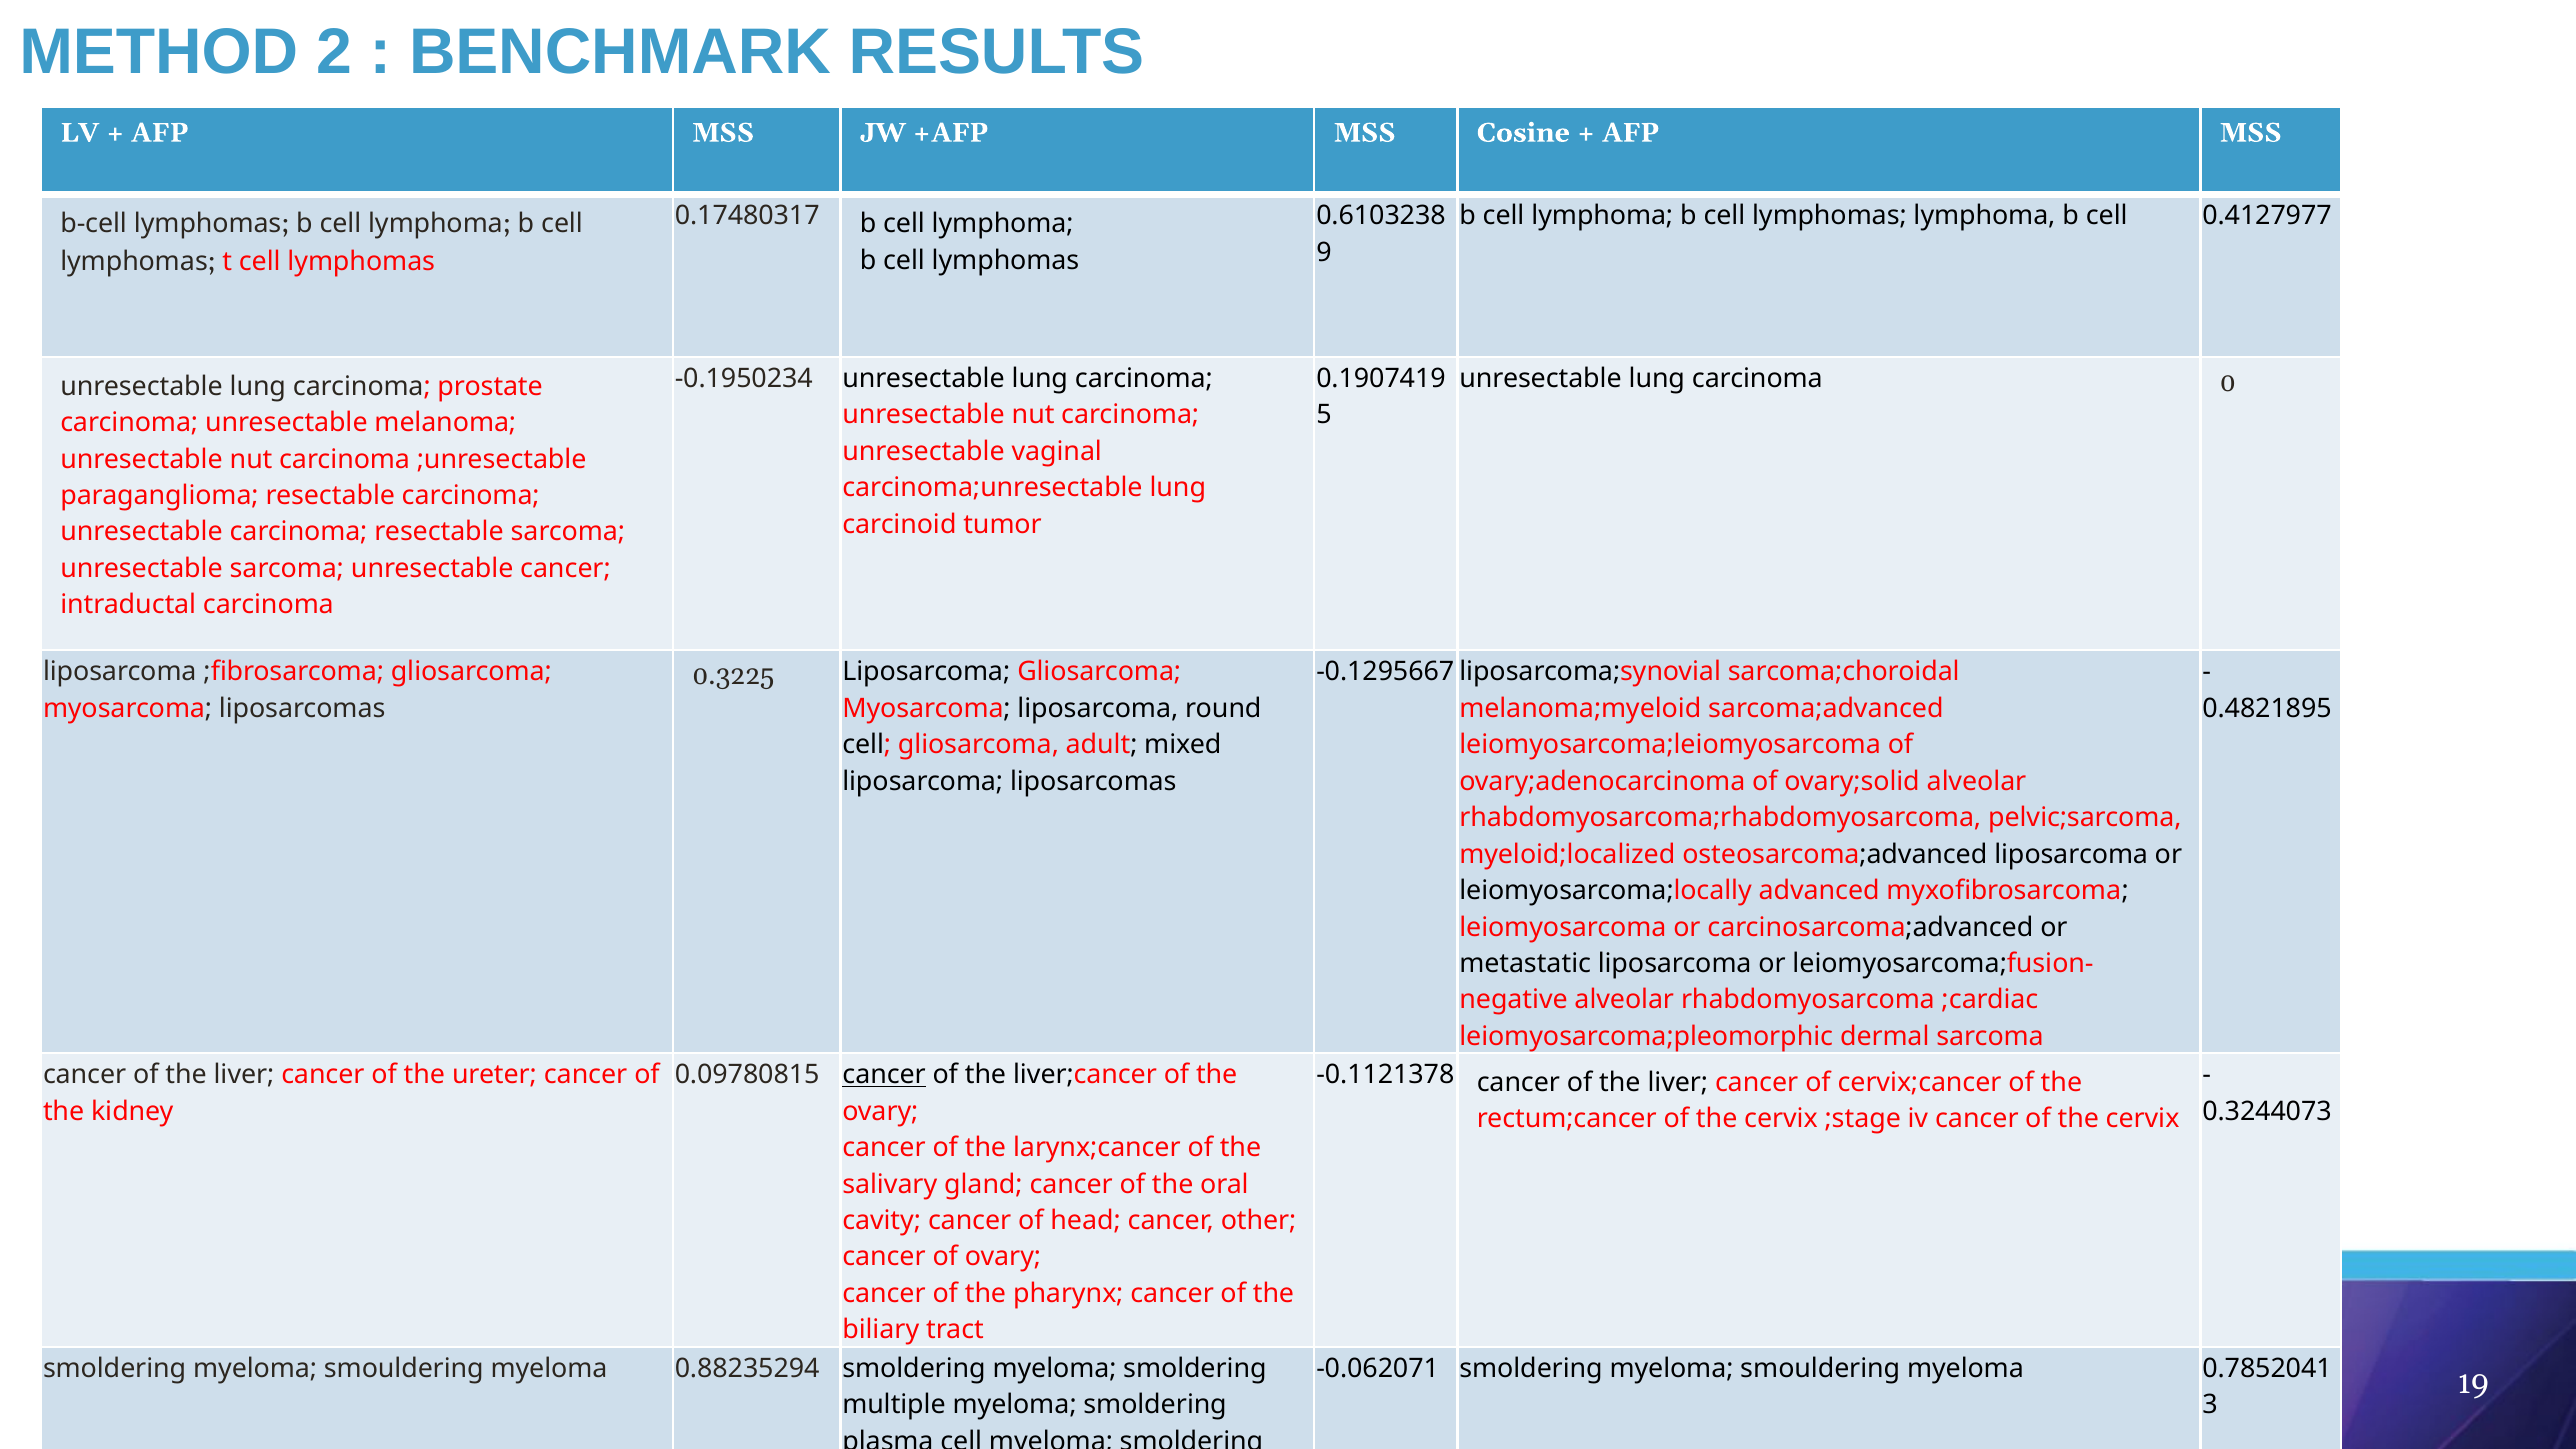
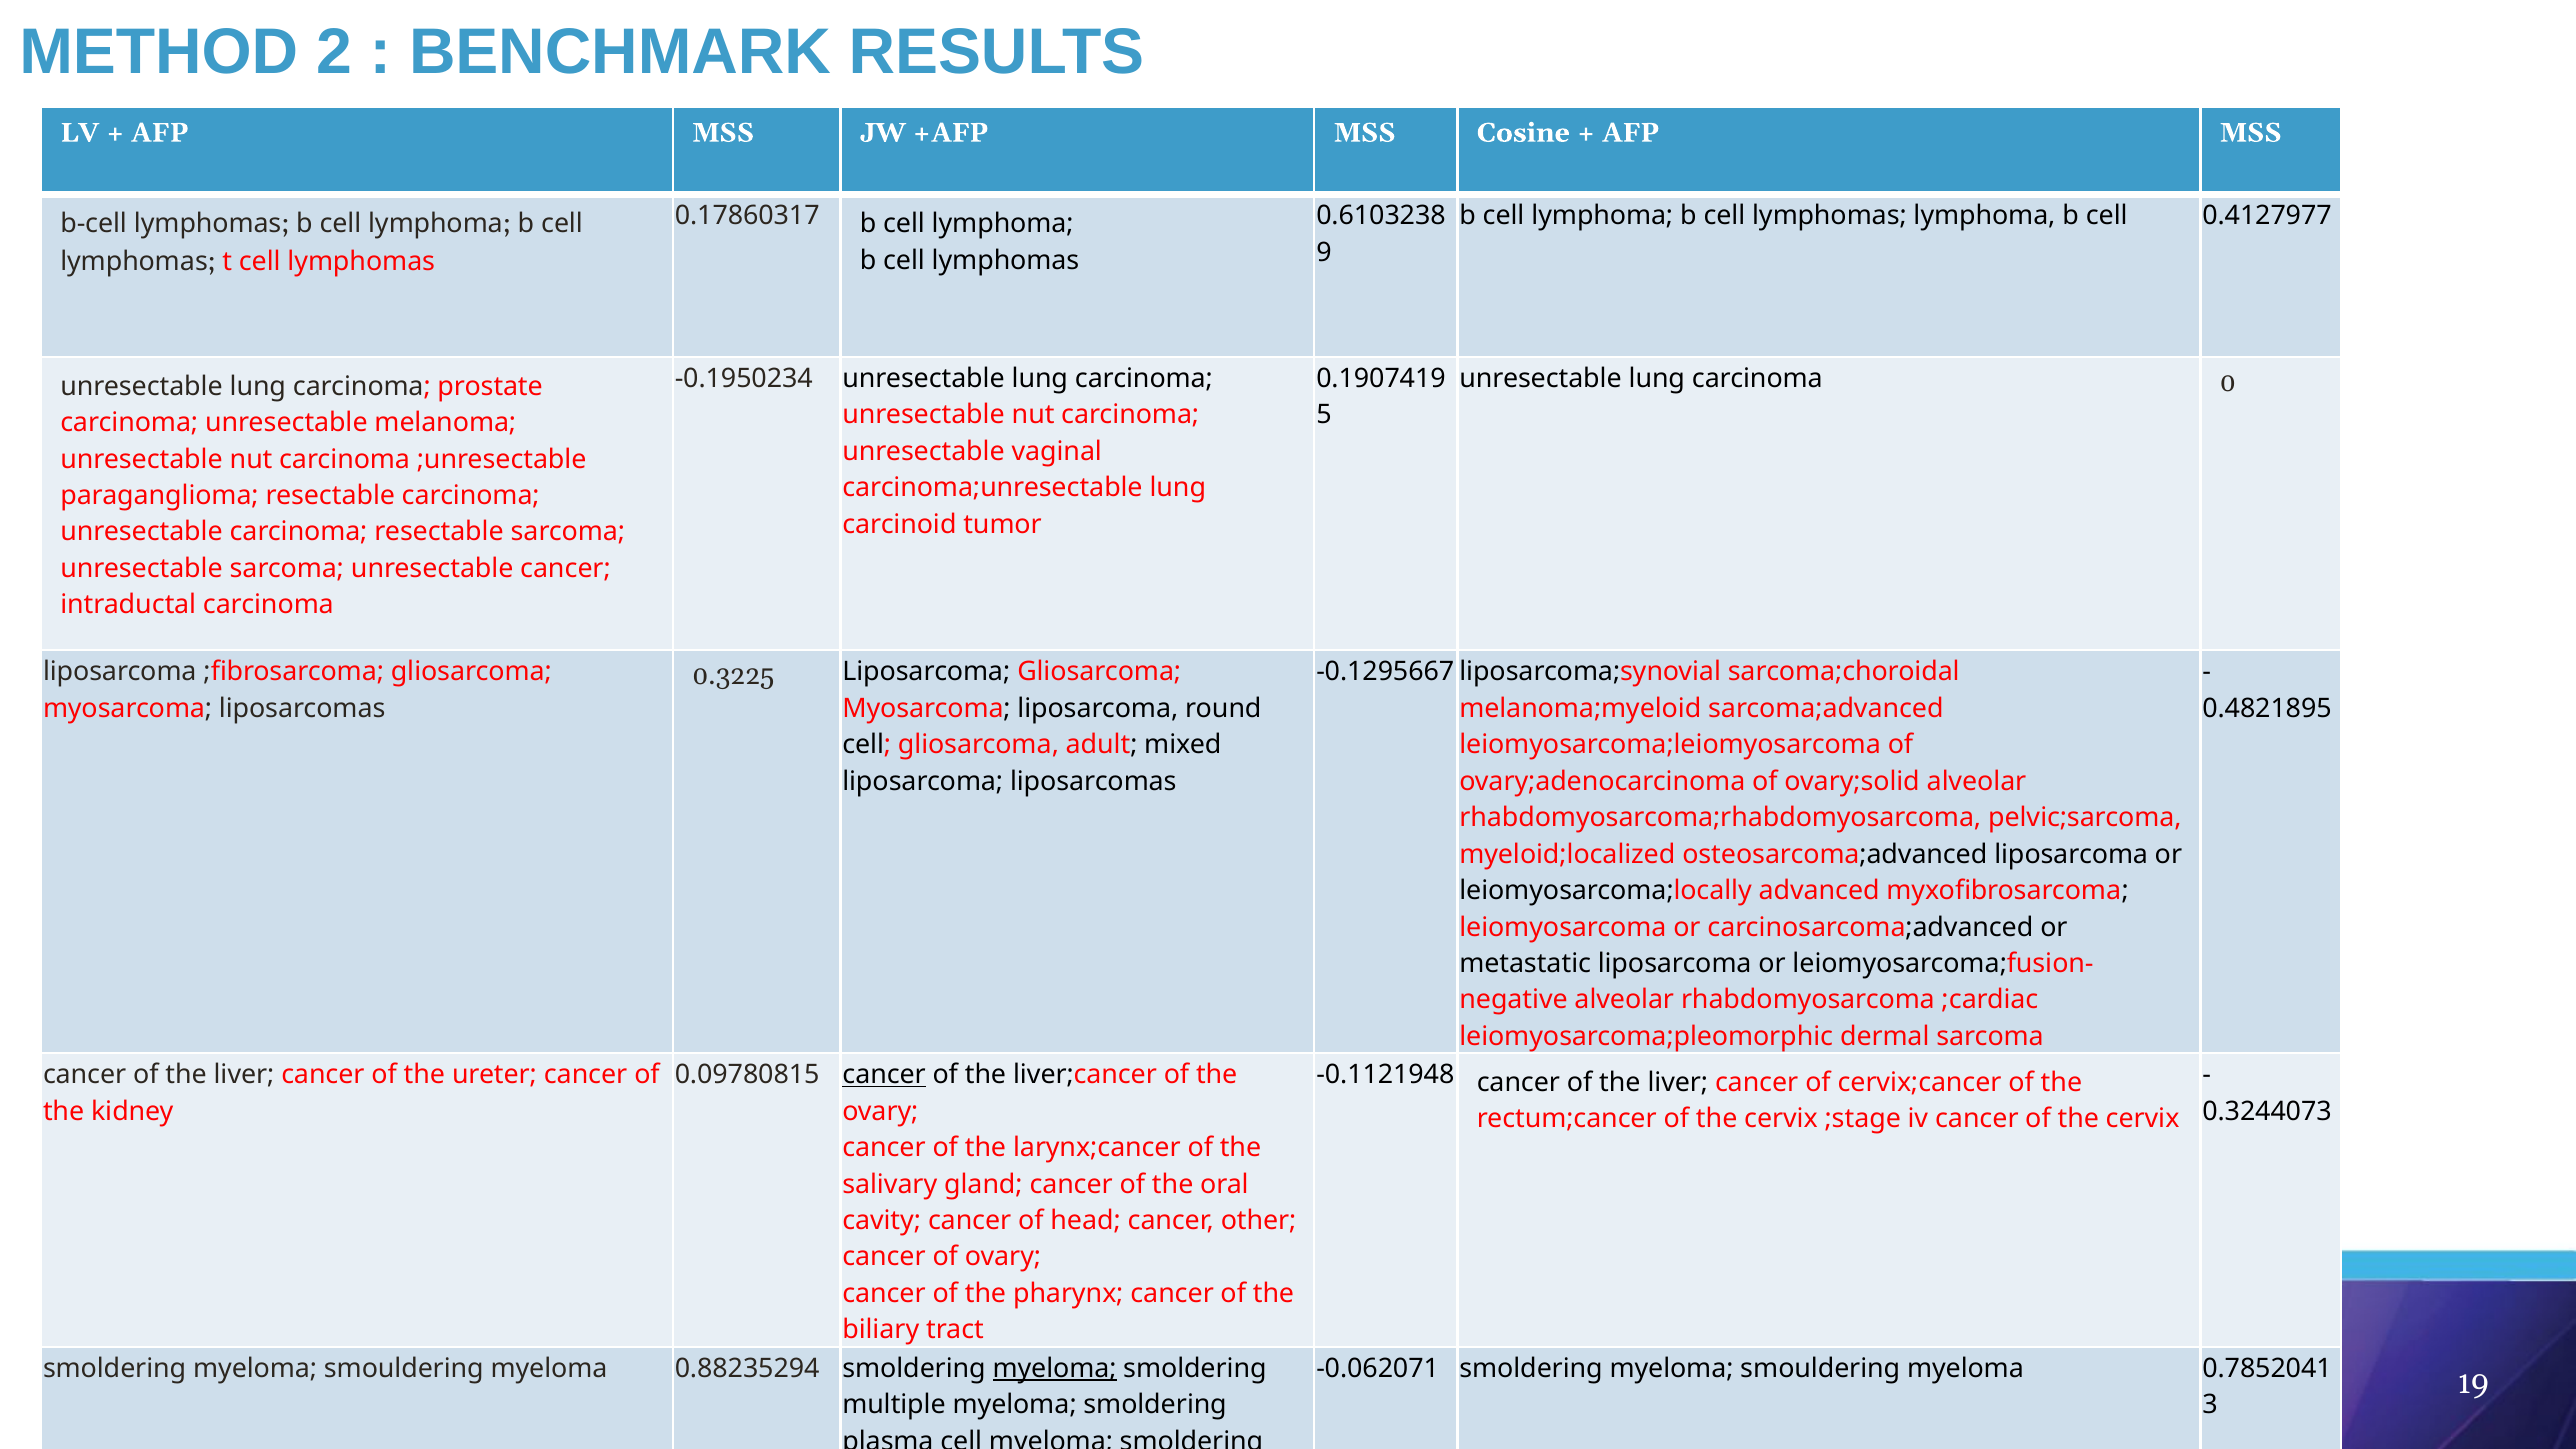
0.17480317: 0.17480317 -> 0.17860317
-0.1121378: -0.1121378 -> -0.1121948
myeloma at (1055, 1368) underline: none -> present
